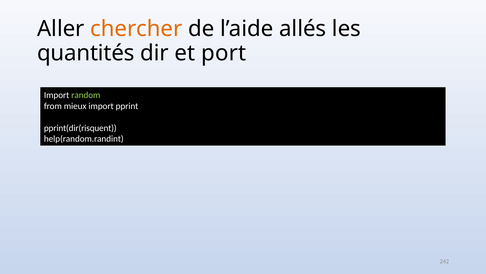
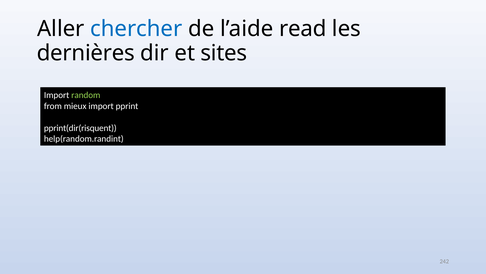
chercher colour: orange -> blue
allés: allés -> read
quantités: quantités -> dernières
port: port -> sites
